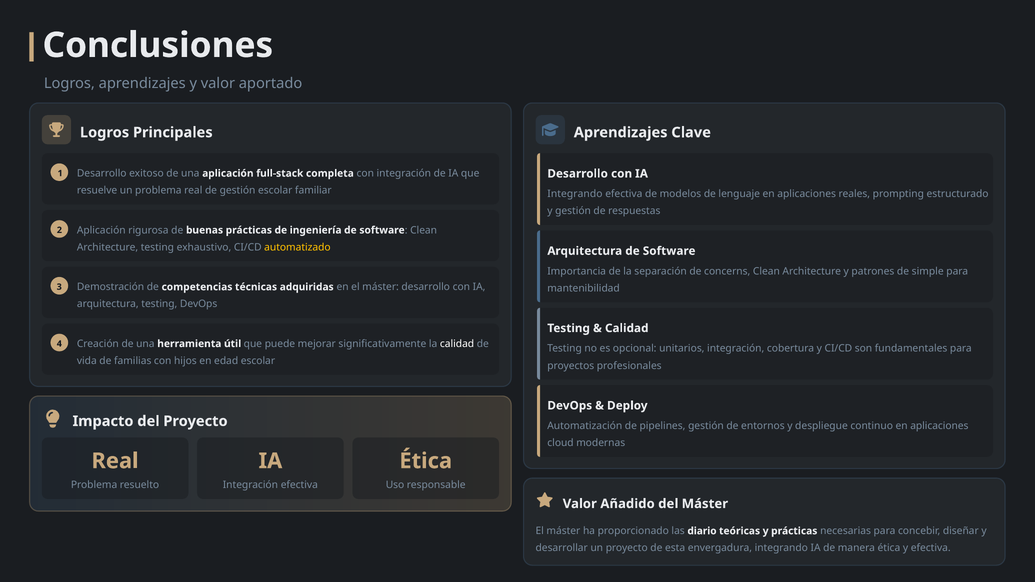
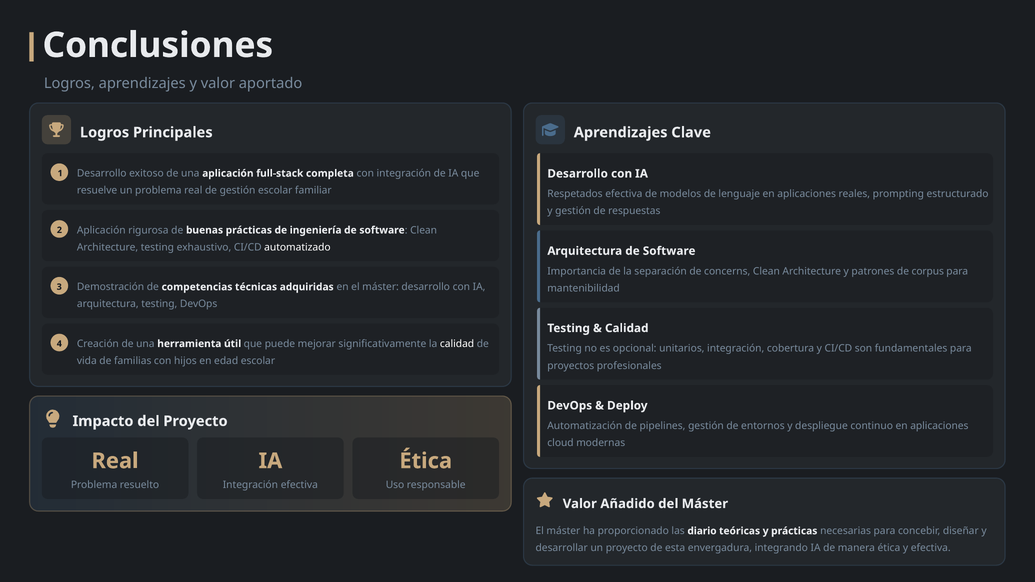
Integrando at (575, 194): Integrando -> Respetados
automatizado colour: yellow -> white
simple: simple -> corpus
